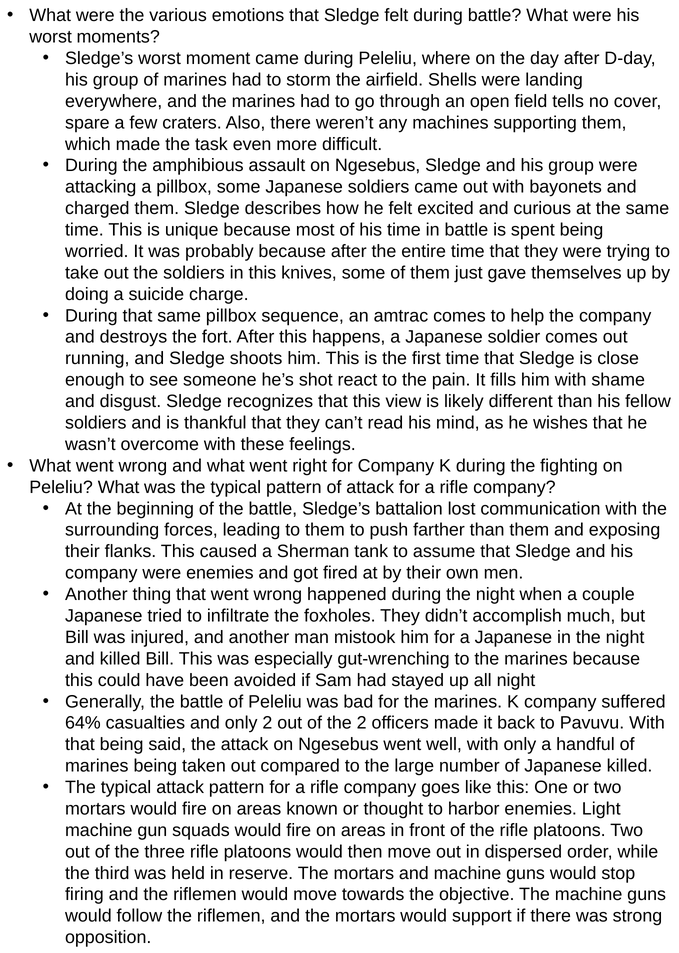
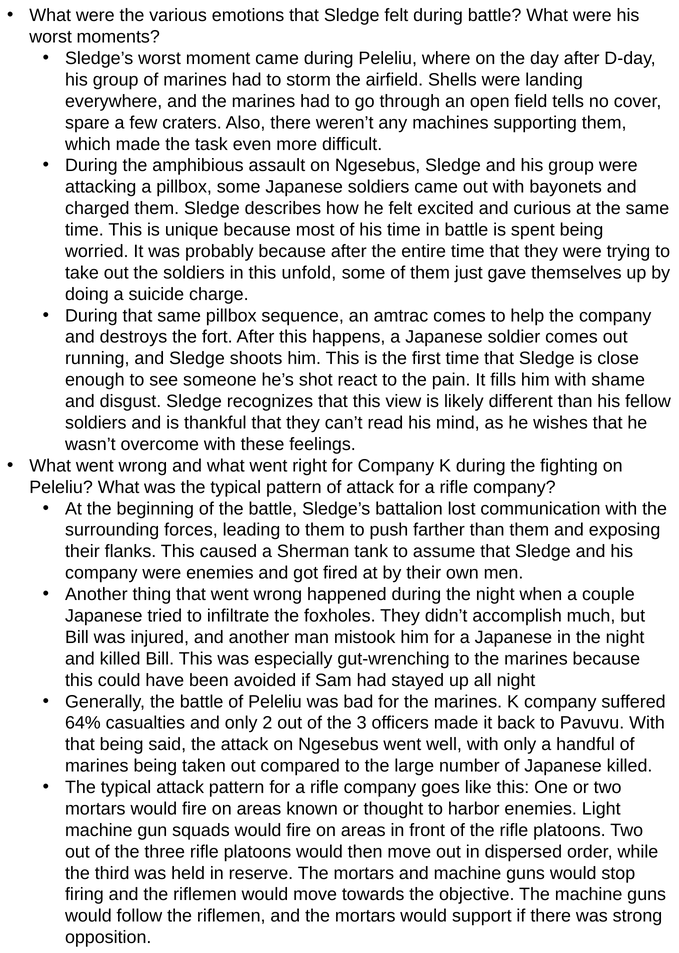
knives: knives -> unfold
the 2: 2 -> 3
